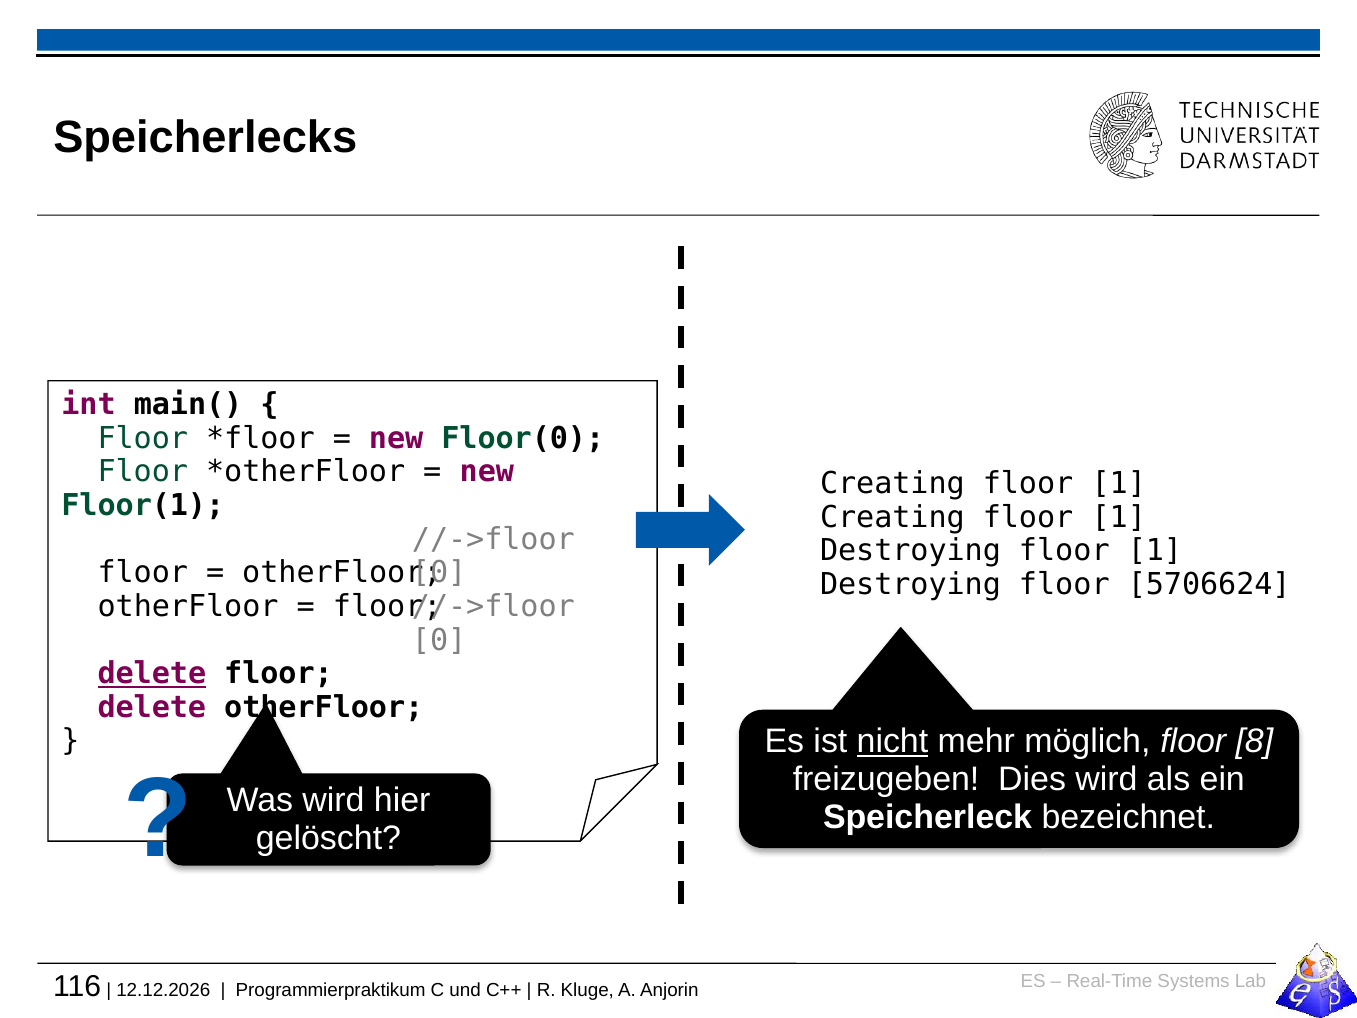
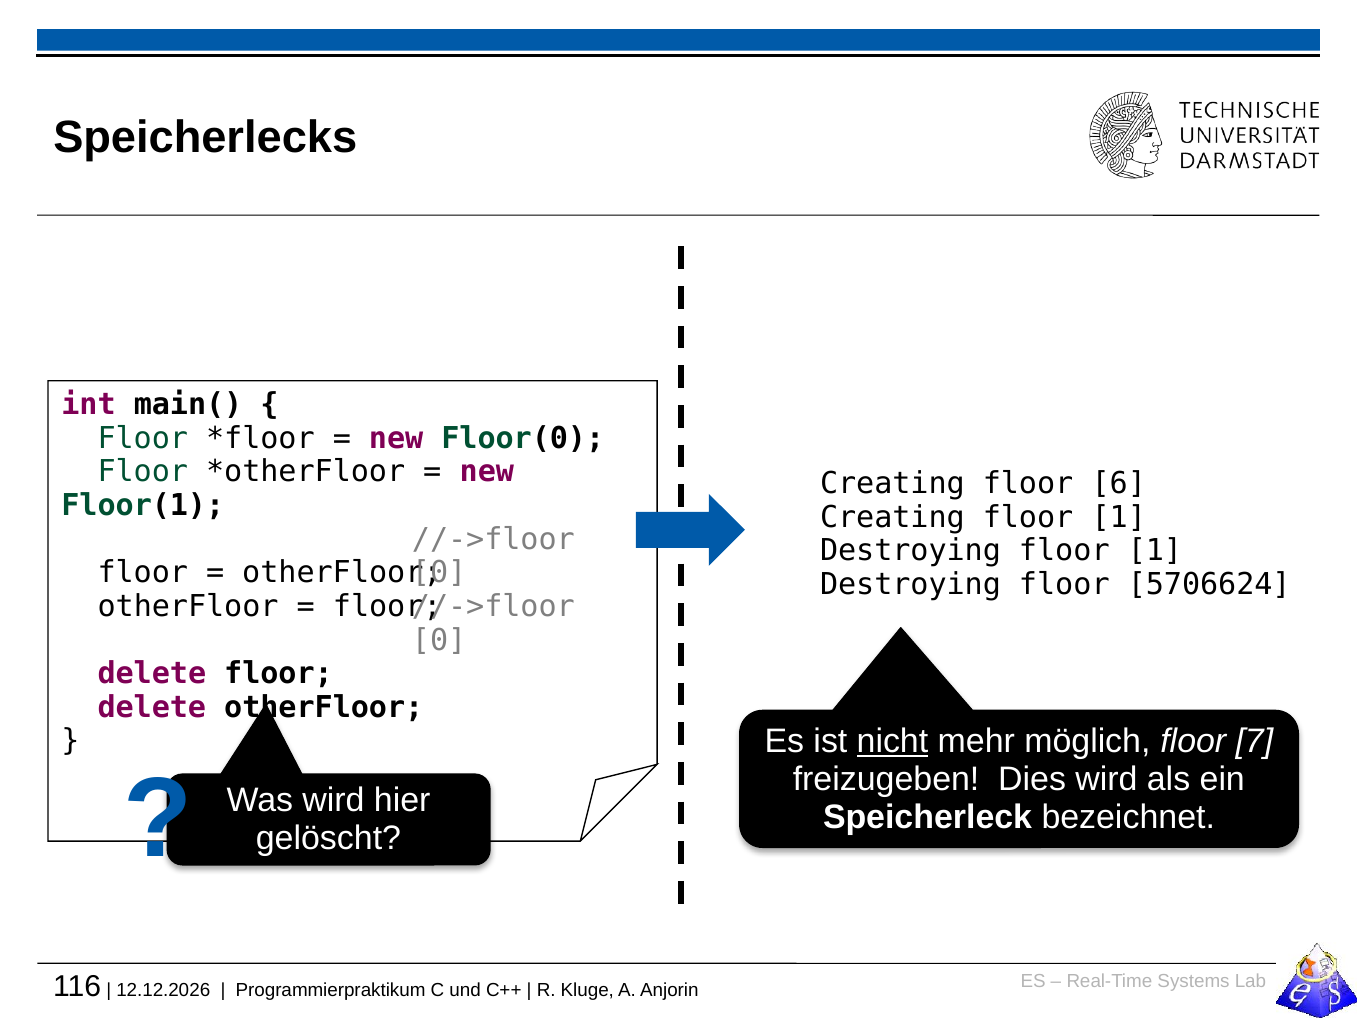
1 at (1119, 483): 1 -> 6
delete at (152, 673) underline: present -> none
8: 8 -> 7
